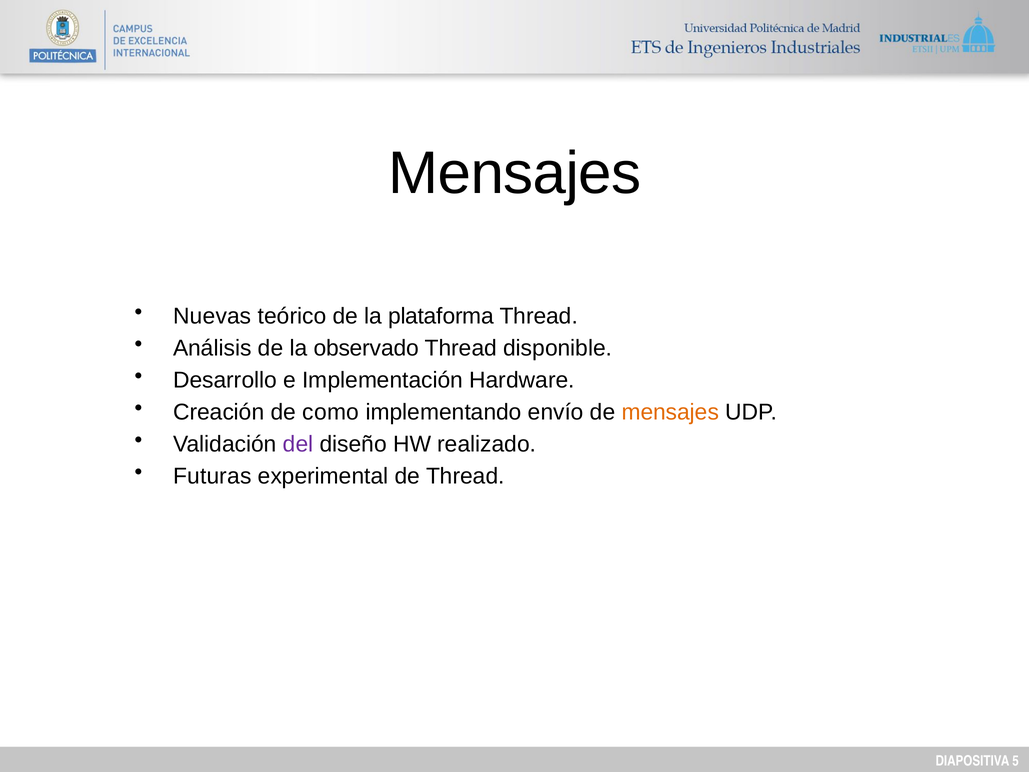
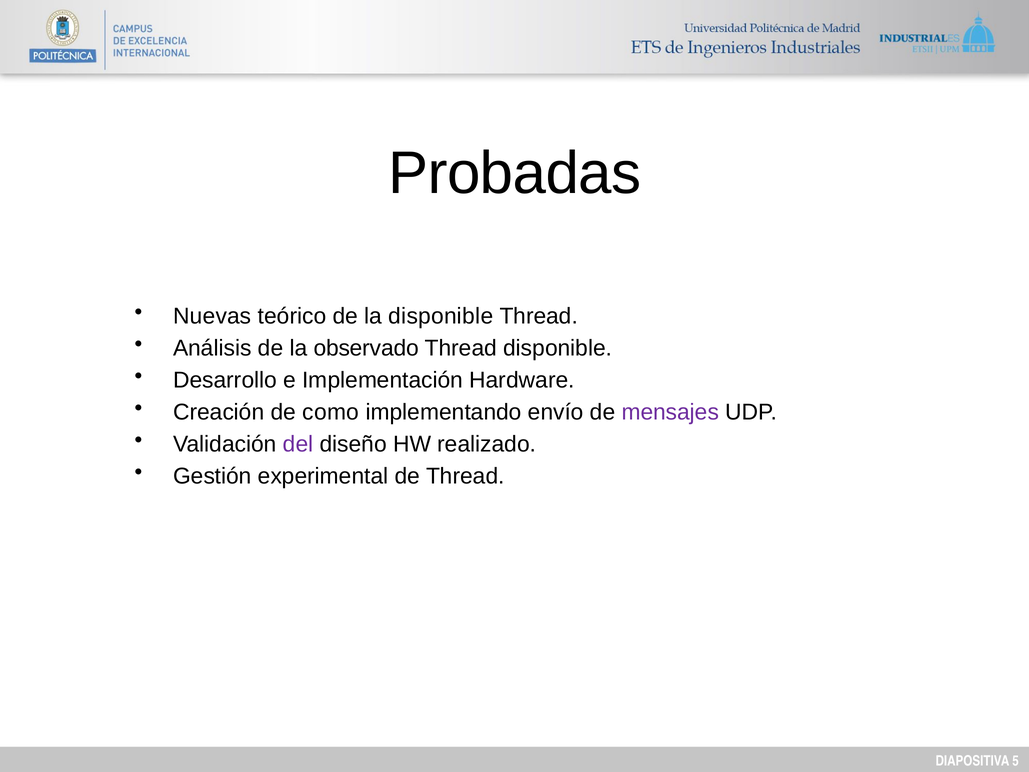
Mensajes at (515, 173): Mensajes -> Probadas
la plataforma: plataforma -> disponible
mensajes at (670, 412) colour: orange -> purple
Futuras: Futuras -> Gestión
